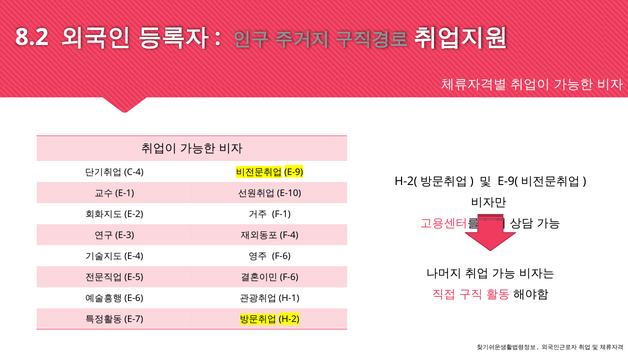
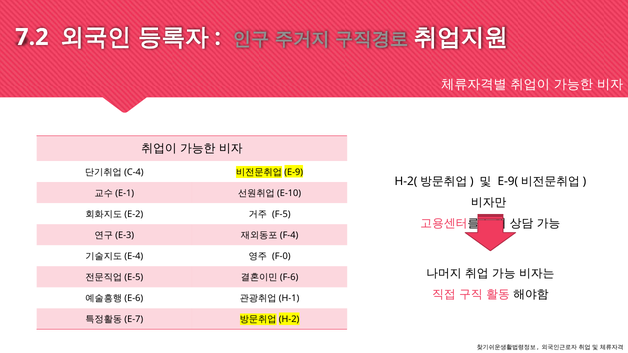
8.2: 8.2 -> 7.2
F-1: F-1 -> F-5
F-6 at (281, 256): F-6 -> F-0
